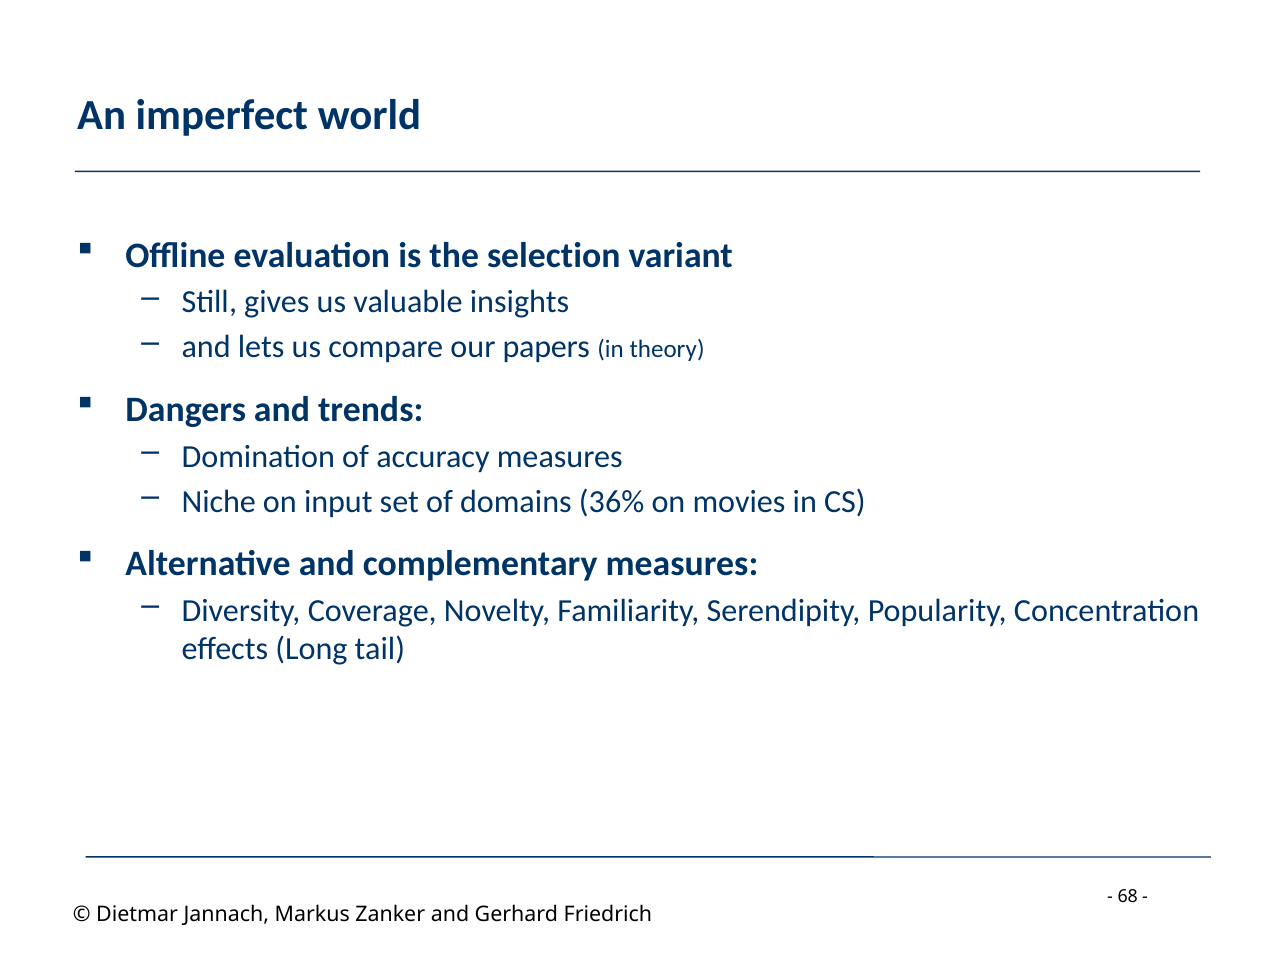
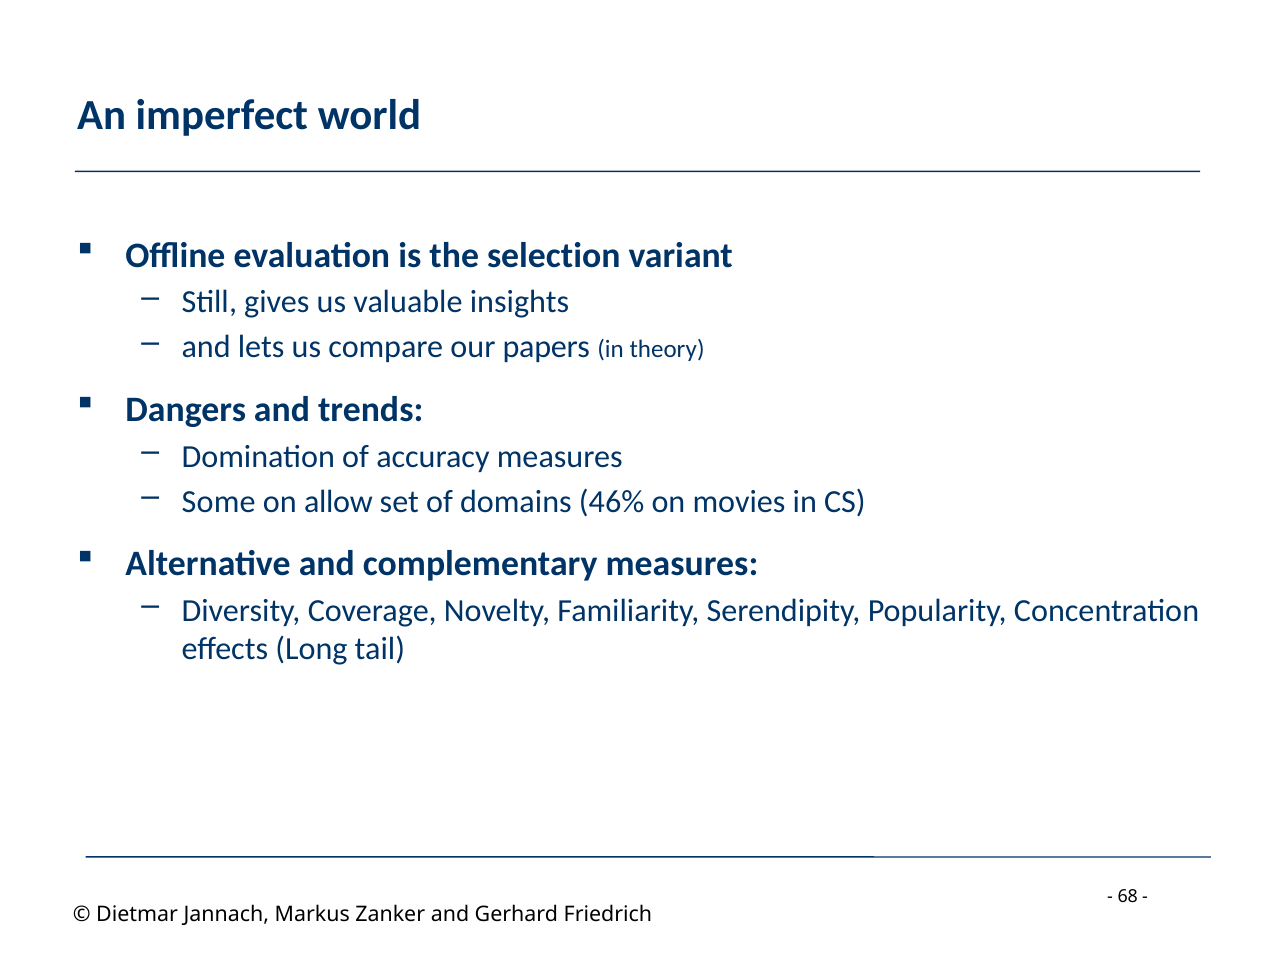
Niche: Niche -> Some
input: input -> allow
36%: 36% -> 46%
